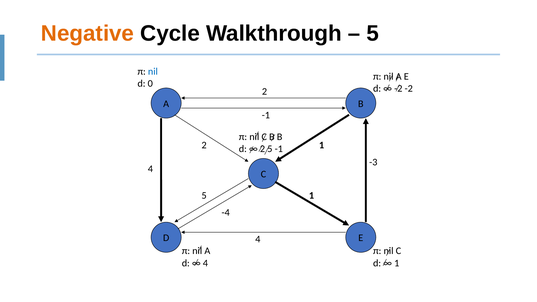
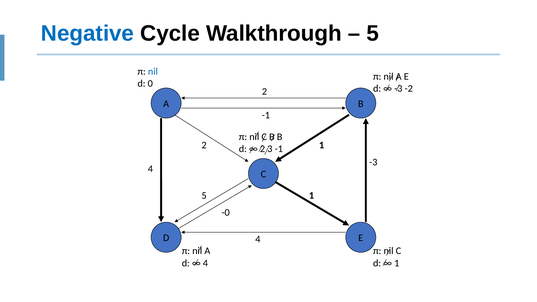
Negative colour: orange -> blue
-2 at (398, 89): -2 -> -3
2 5: 5 -> 3
-4: -4 -> -0
